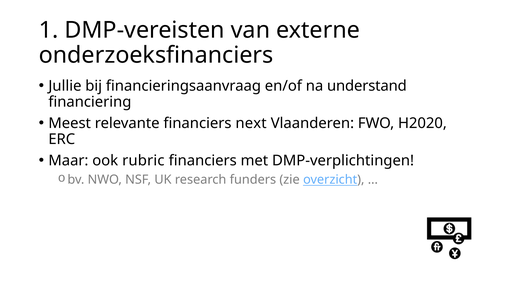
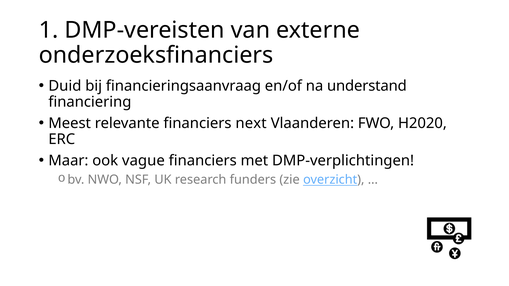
Jullie: Jullie -> Duid
rubric: rubric -> vague
